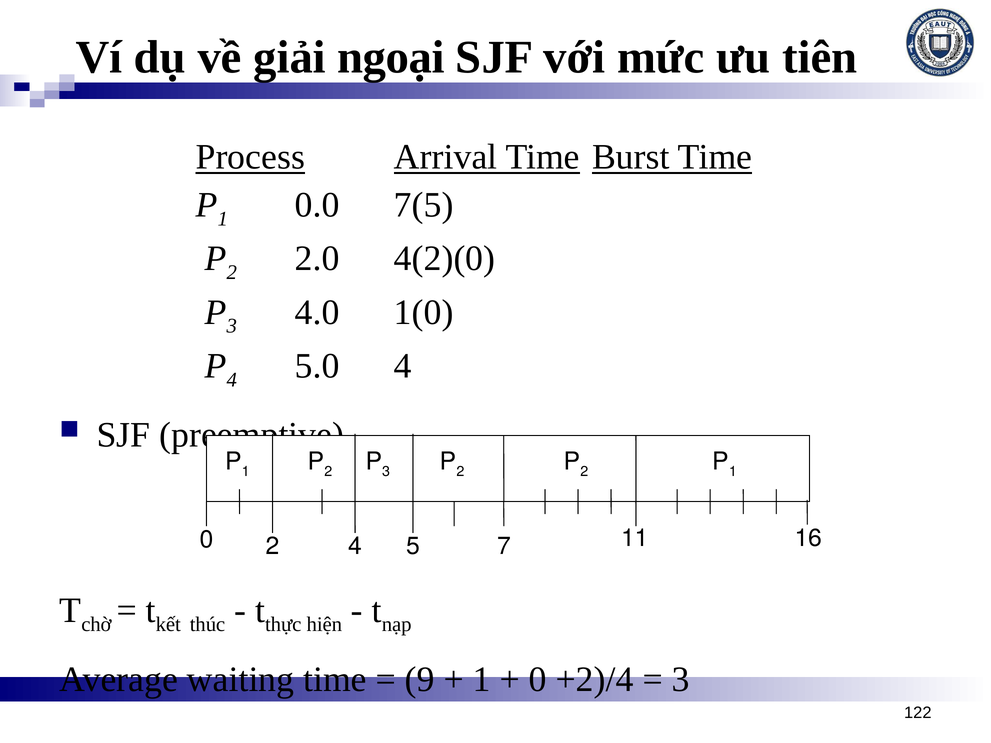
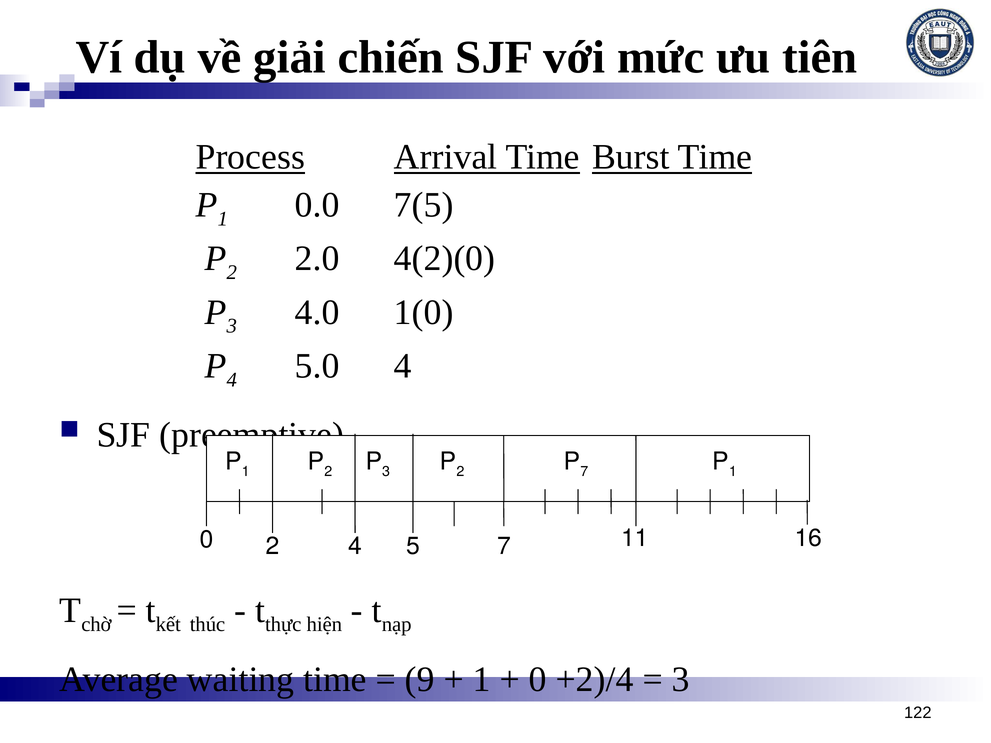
ngoại: ngoại -> chiến
2 at (584, 471): 2 -> 7
